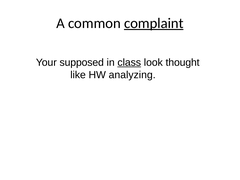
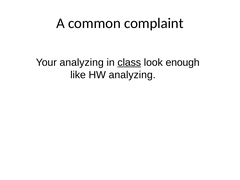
complaint underline: present -> none
Your supposed: supposed -> analyzing
thought: thought -> enough
